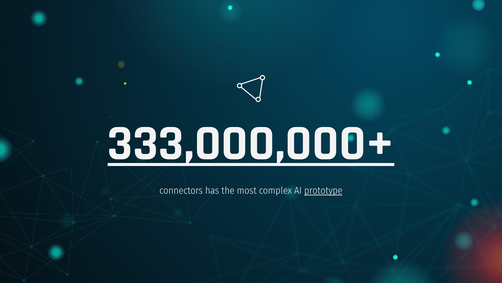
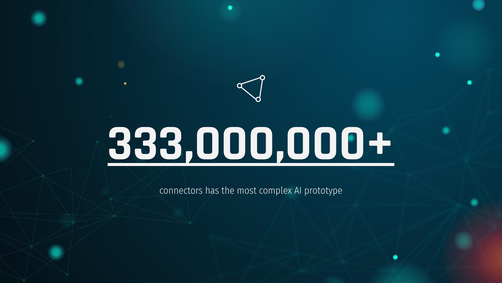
prototype underline: present -> none
